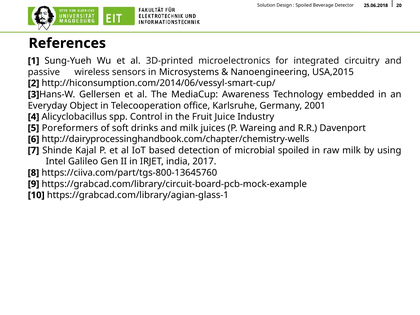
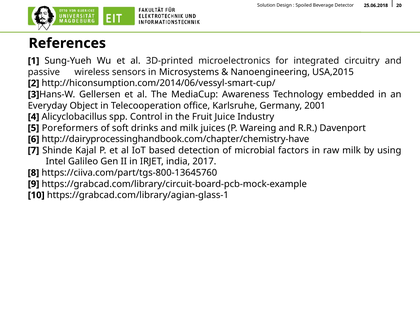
http://dairyprocessinghandbook.com/chapter/chemistry-wells: http://dairyprocessinghandbook.com/chapter/chemistry-wells -> http://dairyprocessinghandbook.com/chapter/chemistry-have
microbial spoiled: spoiled -> factors
